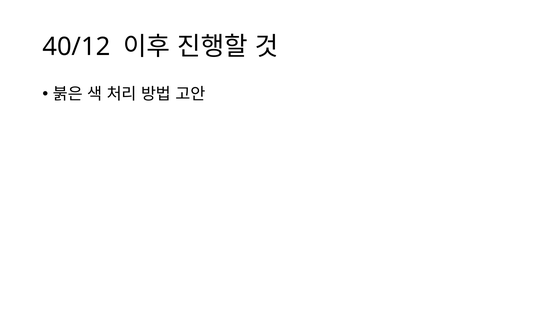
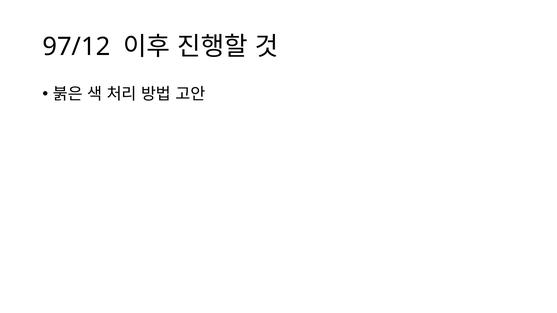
40/12: 40/12 -> 97/12
